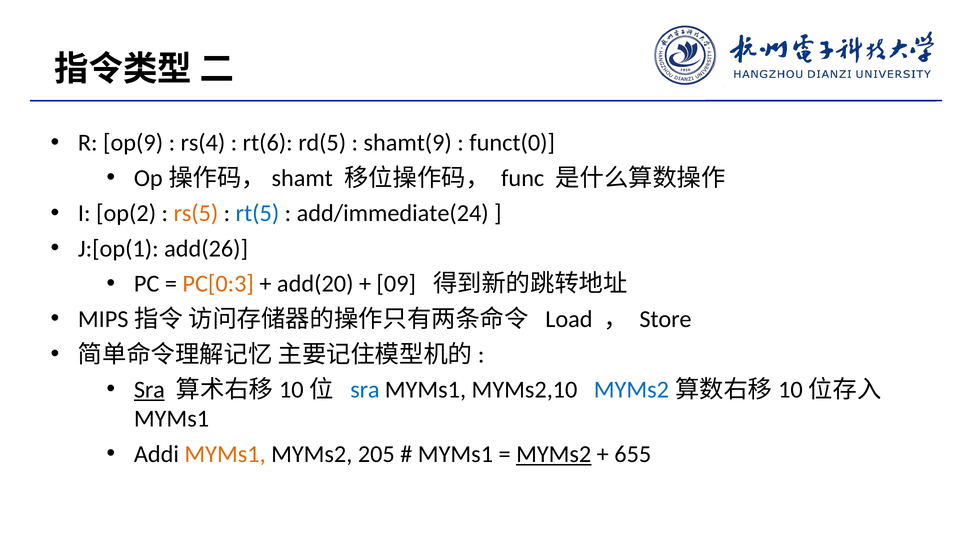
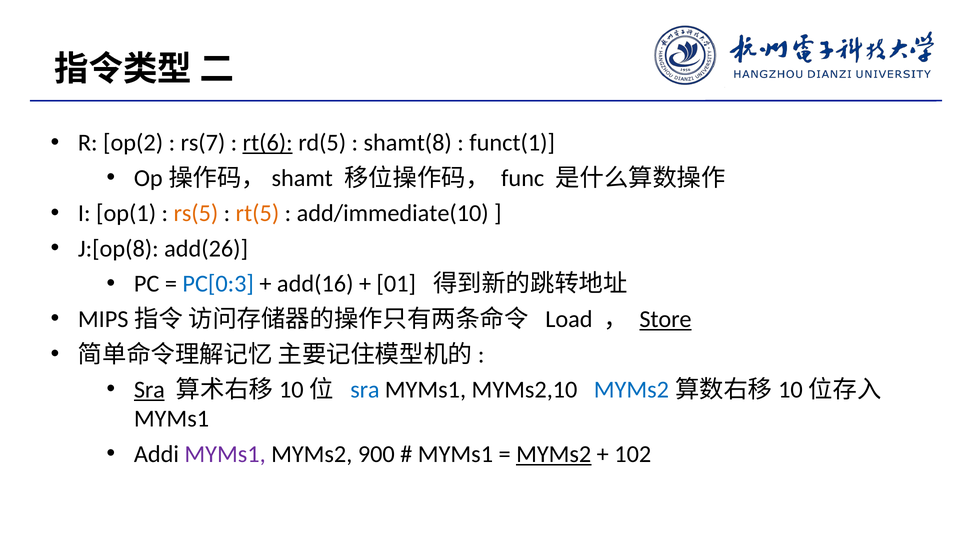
op(9: op(9 -> op(2
rs(4: rs(4 -> rs(7
rt(6 underline: none -> present
shamt(9: shamt(9 -> shamt(8
funct(0: funct(0 -> funct(1
op(2: op(2 -> op(1
rt(5 colour: blue -> orange
add/immediate(24: add/immediate(24 -> add/immediate(10
J:[op(1: J:[op(1 -> J:[op(8
PC[0:3 colour: orange -> blue
add(20: add(20 -> add(16
09: 09 -> 01
Store underline: none -> present
MYMs1 at (225, 454) colour: orange -> purple
205: 205 -> 900
655: 655 -> 102
